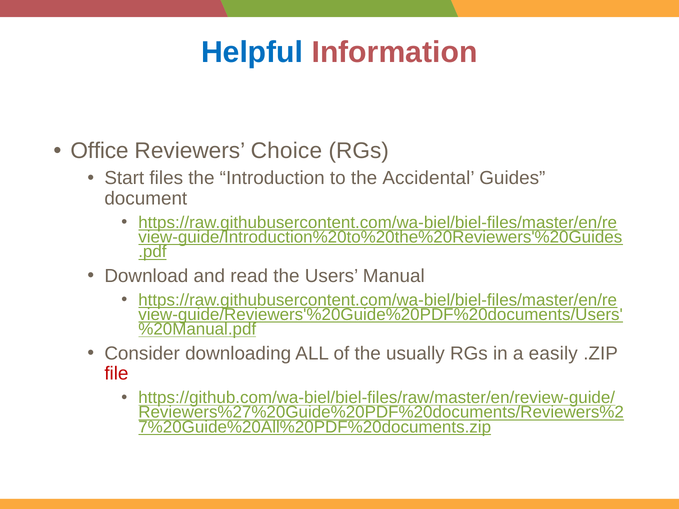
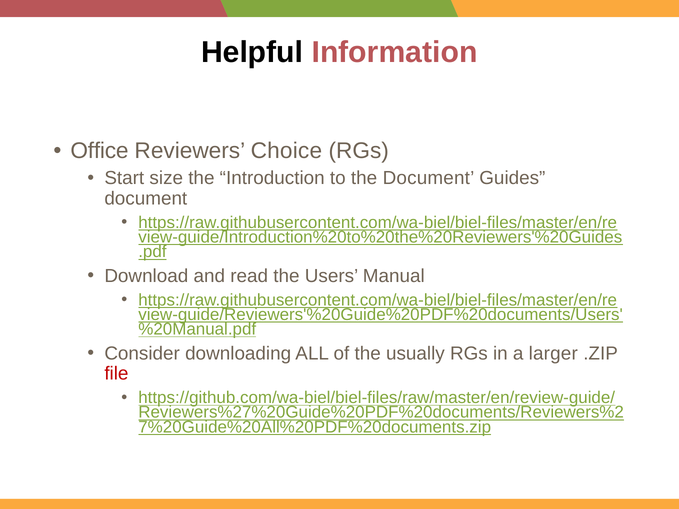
Helpful colour: blue -> black
files: files -> size
the Accidental: Accidental -> Document
easily: easily -> larger
